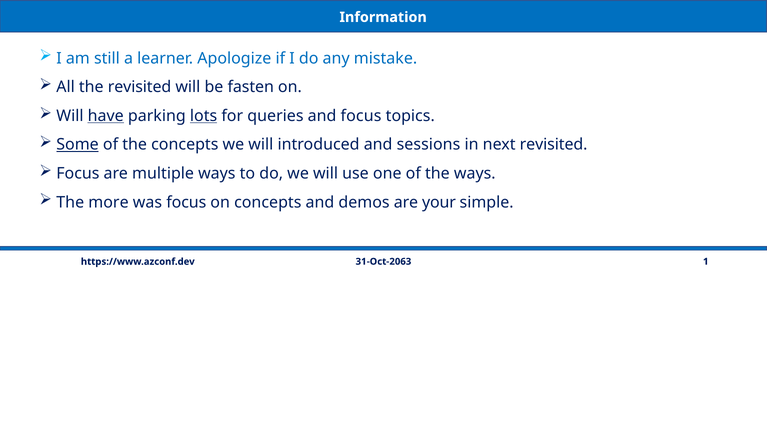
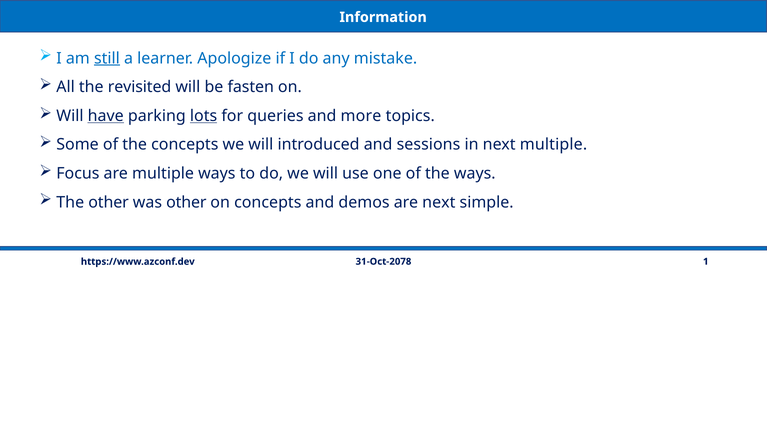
still underline: none -> present
and focus: focus -> more
Some underline: present -> none
next revisited: revisited -> multiple
The more: more -> other
was focus: focus -> other
are your: your -> next
31-Oct-2063: 31-Oct-2063 -> 31-Oct-2078
